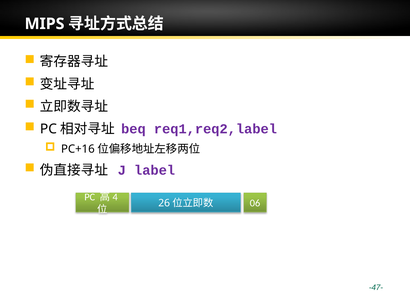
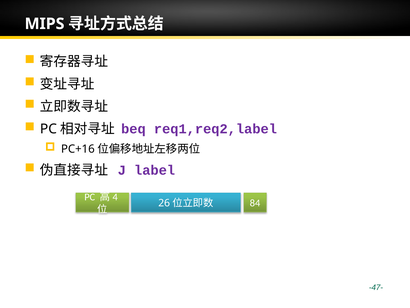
06: 06 -> 84
